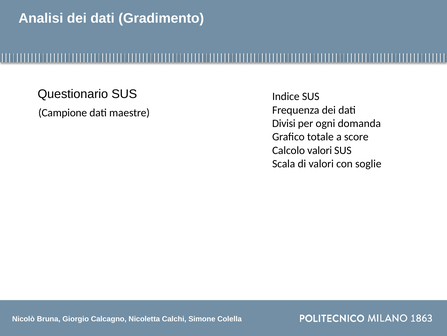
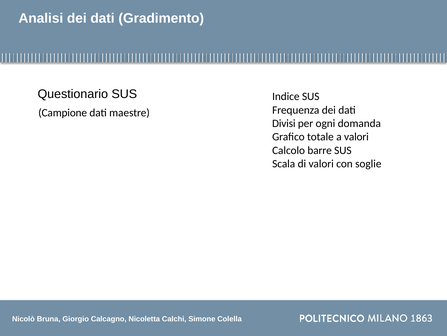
a score: score -> valori
Calcolo valori: valori -> barre
